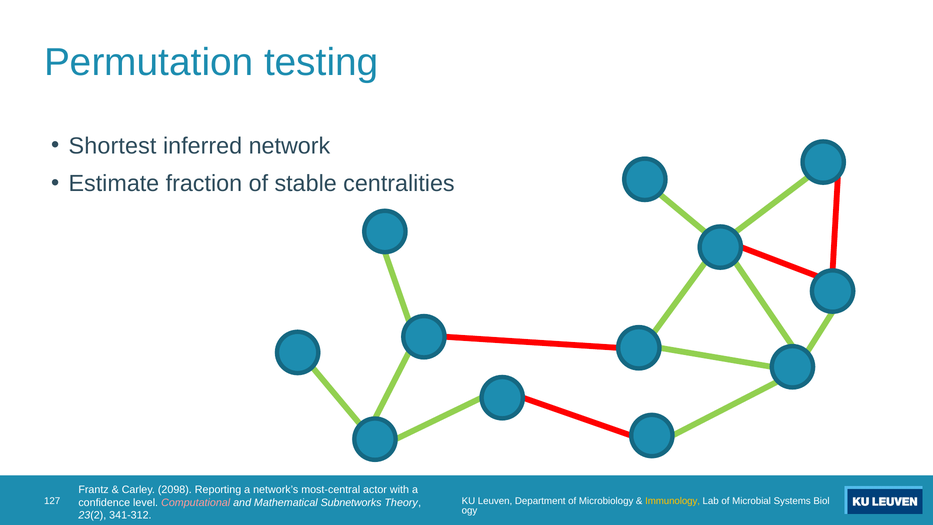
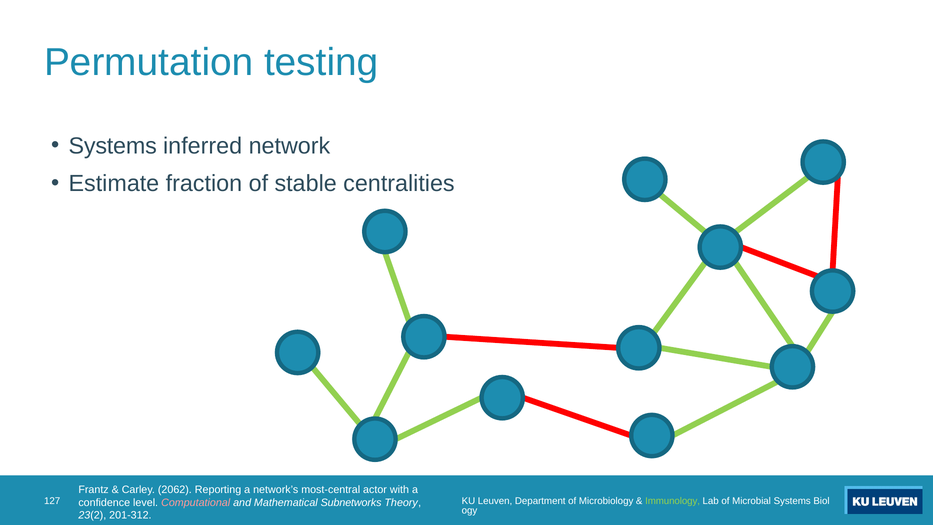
Shortest at (113, 146): Shortest -> Systems
2098: 2098 -> 2062
Immunology colour: yellow -> light green
341-312: 341-312 -> 201-312
